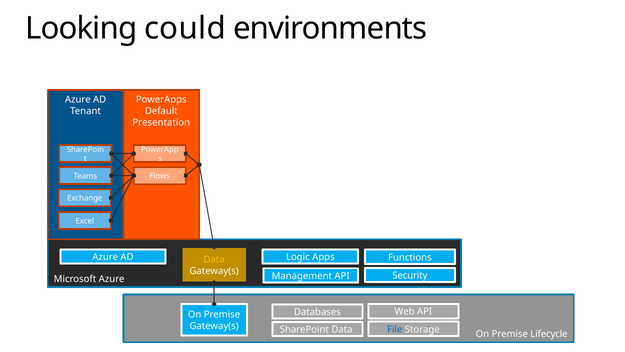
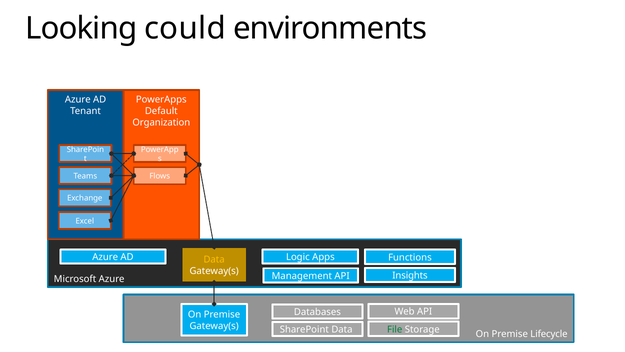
Presentation: Presentation -> Organization
Security: Security -> Insights
File colour: blue -> green
